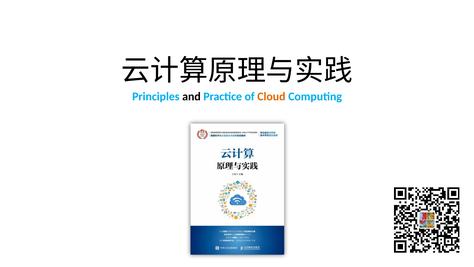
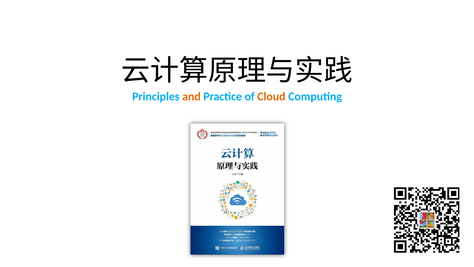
and colour: black -> orange
